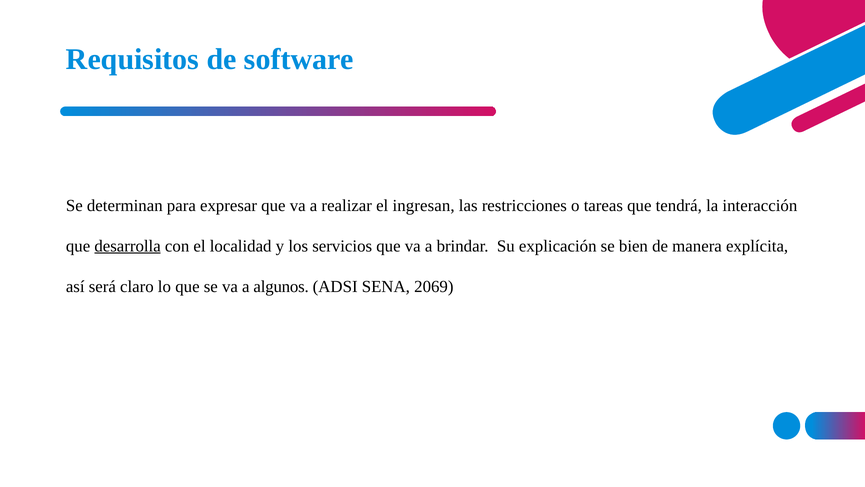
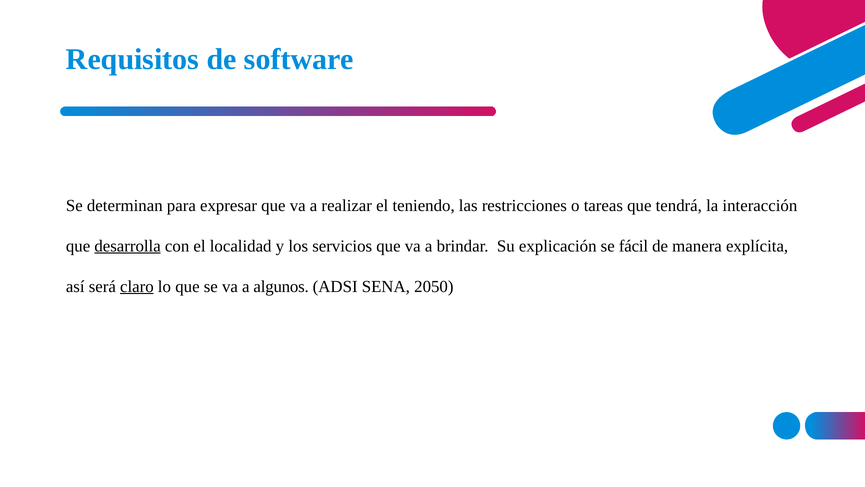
ingresan: ingresan -> teniendo
bien: bien -> fácil
claro underline: none -> present
2069: 2069 -> 2050
